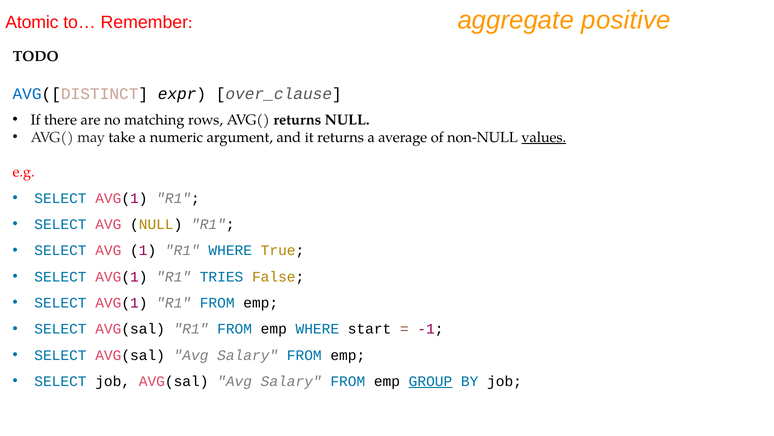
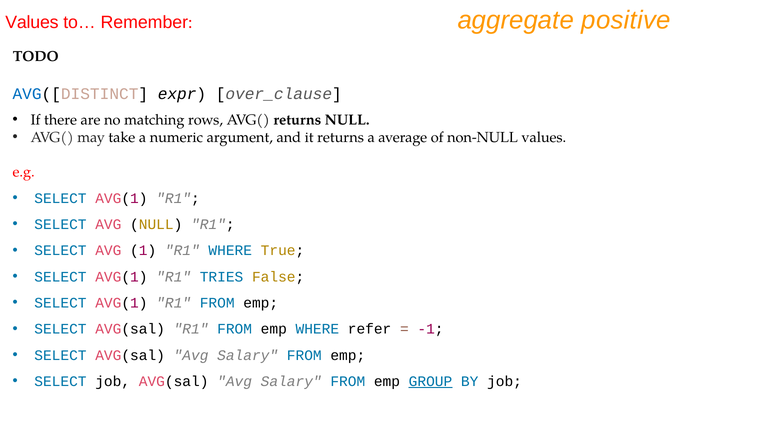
Atomic at (32, 22): Atomic -> Values
values at (544, 137) underline: present -> none
start: start -> refer
